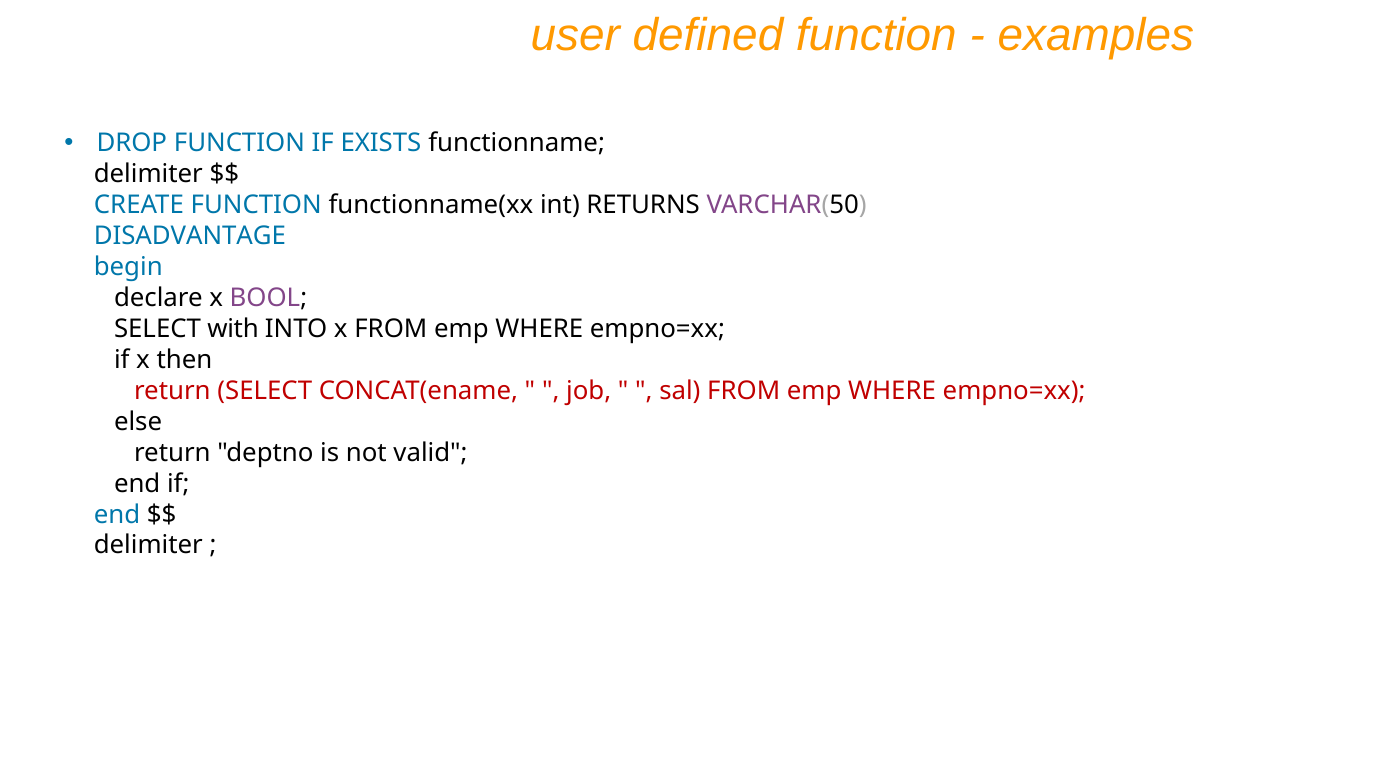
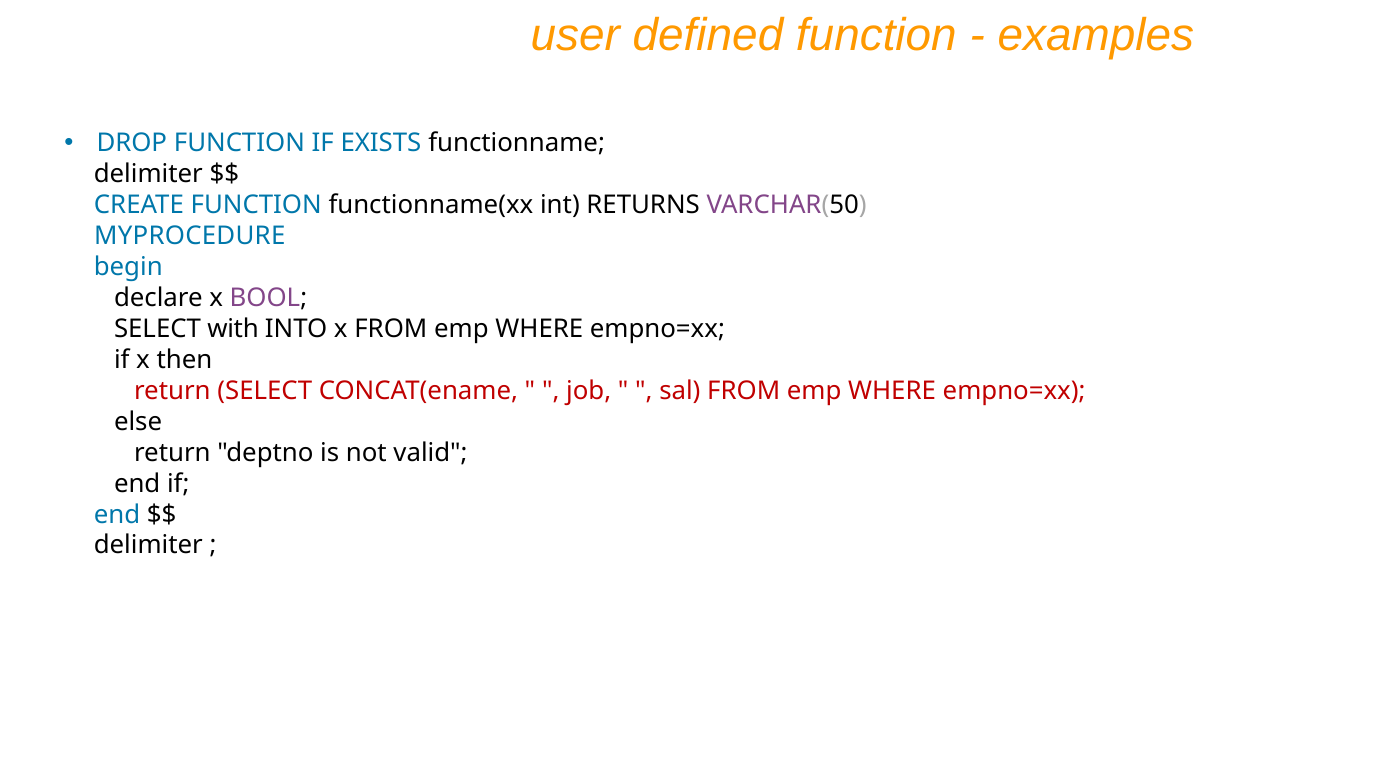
DISADVANTAGE: DISADVANTAGE -> MYPROCEDURE
